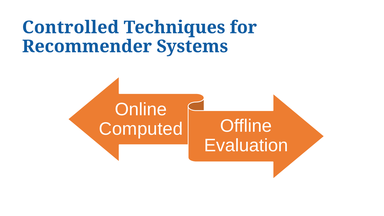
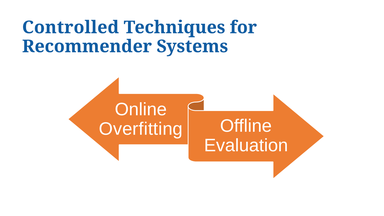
Computed: Computed -> Overfitting
